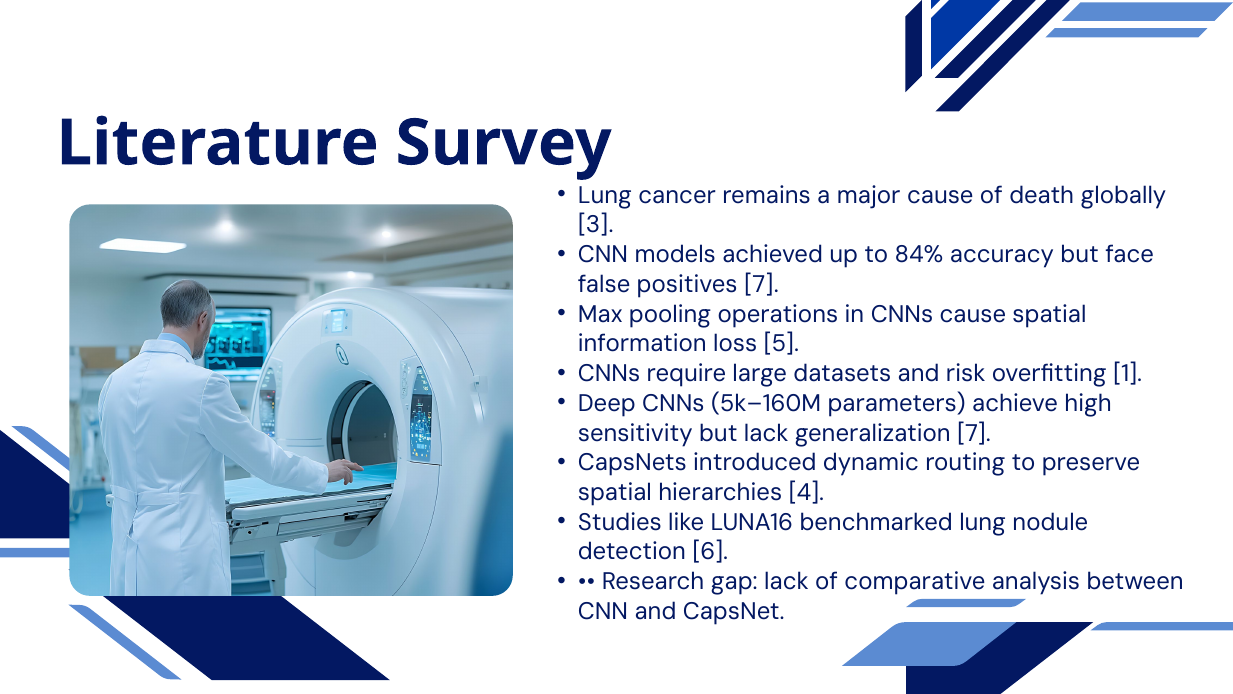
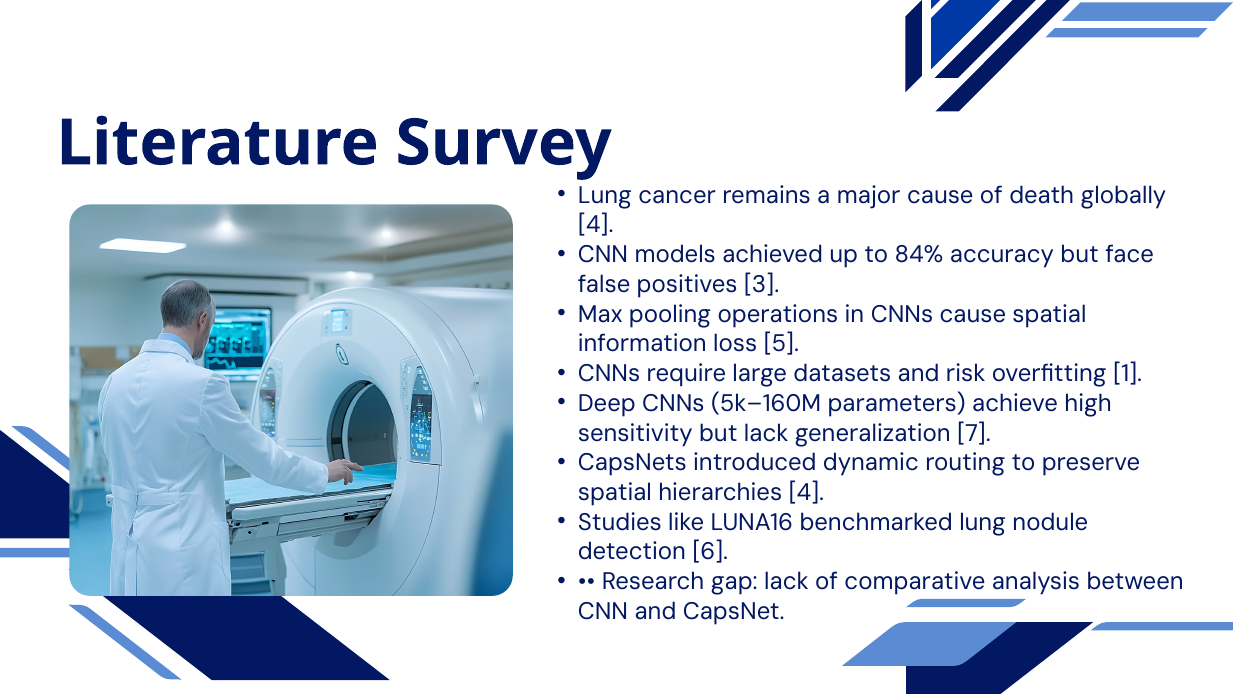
3 at (596, 225): 3 -> 4
positives 7: 7 -> 3
